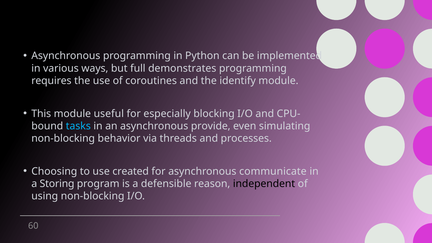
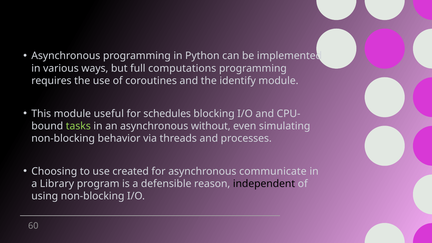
demonstrates: demonstrates -> computations
especially: especially -> schedules
tasks colour: light blue -> light green
provide: provide -> without
Storing: Storing -> Library
